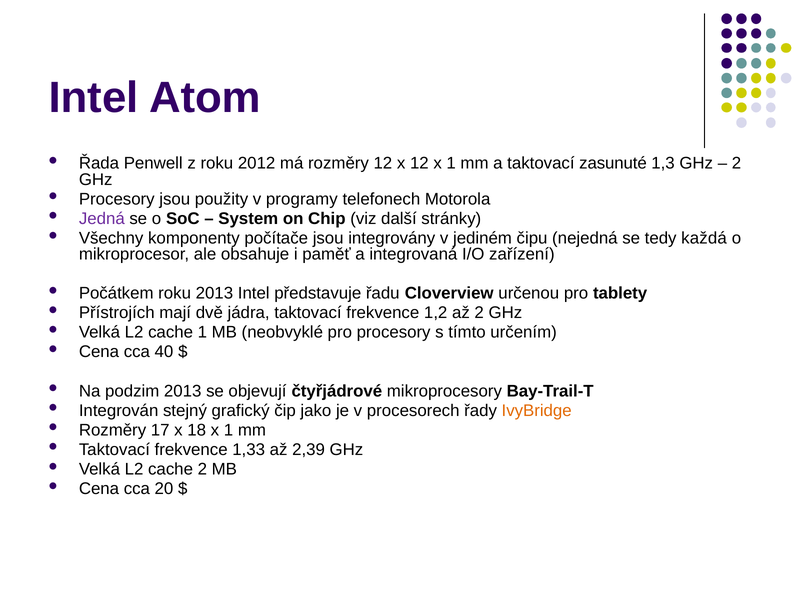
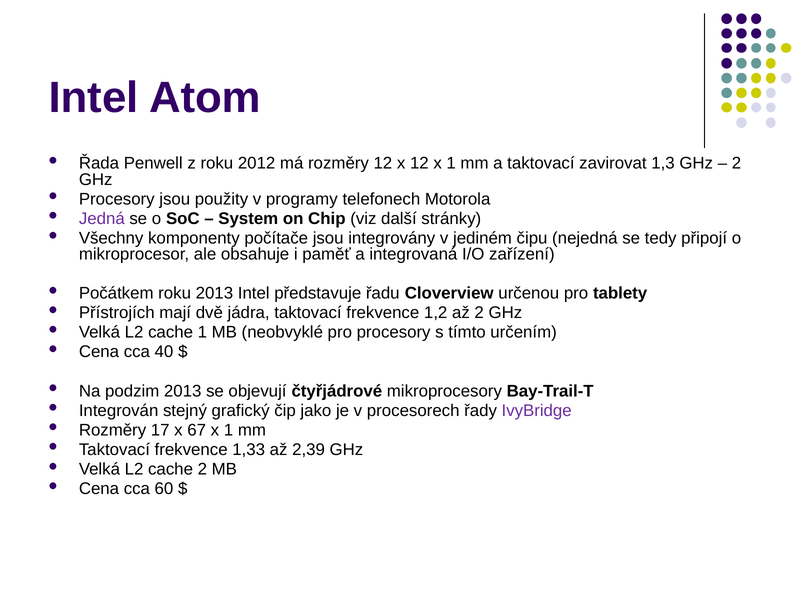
zasunuté: zasunuté -> zavirovat
každá: každá -> připojí
IvyBridge colour: orange -> purple
18: 18 -> 67
20: 20 -> 60
